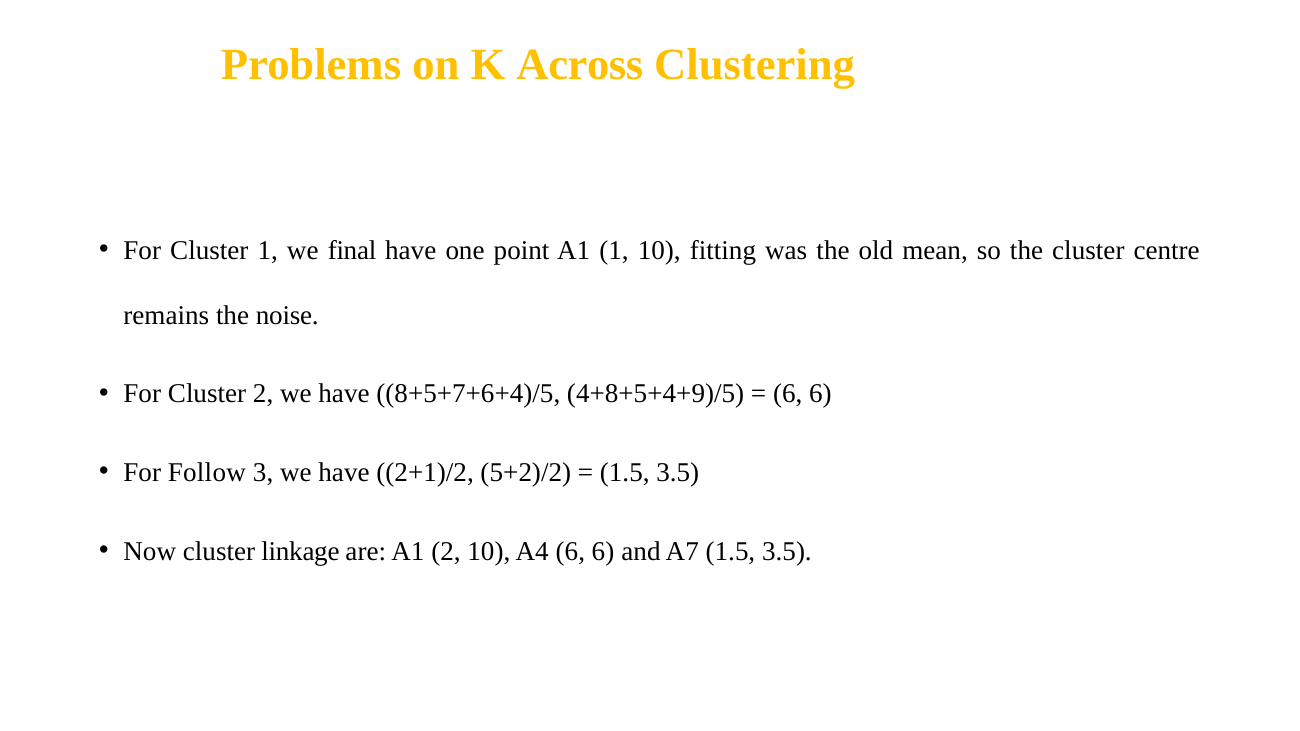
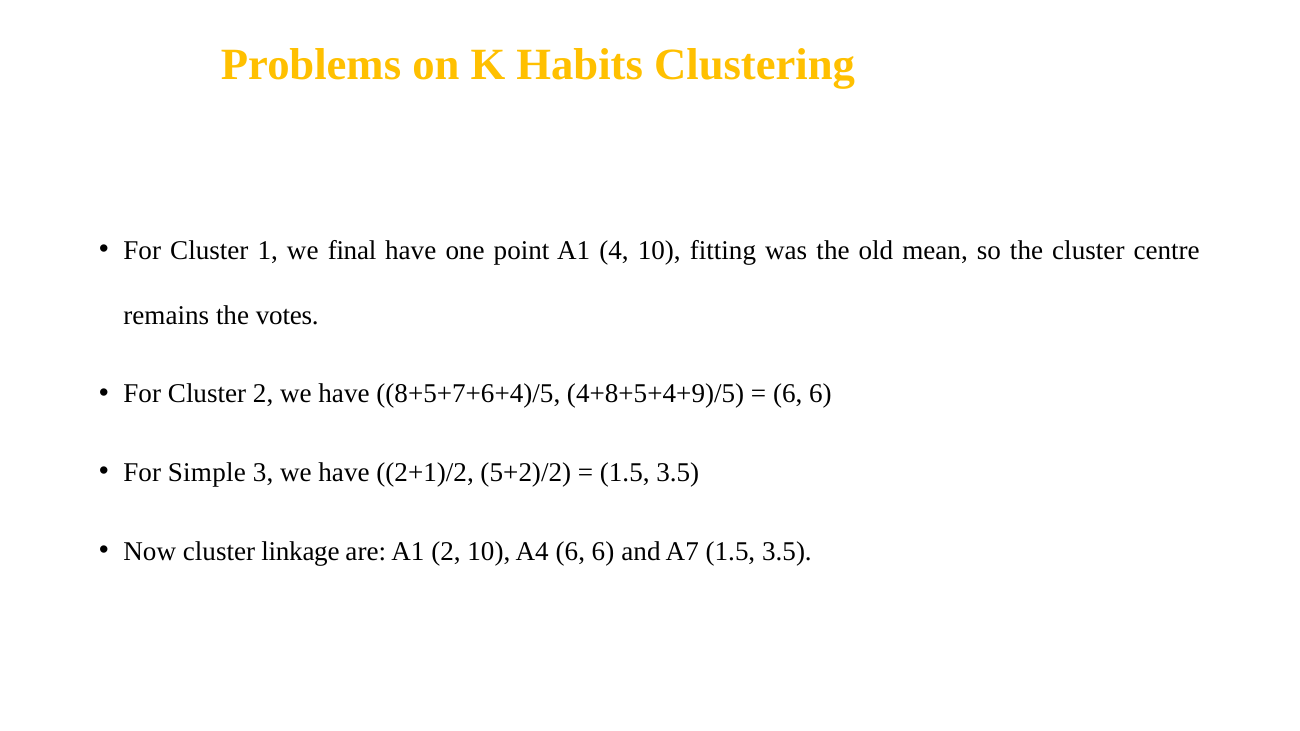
Across: Across -> Habits
A1 1: 1 -> 4
noise: noise -> votes
Follow: Follow -> Simple
